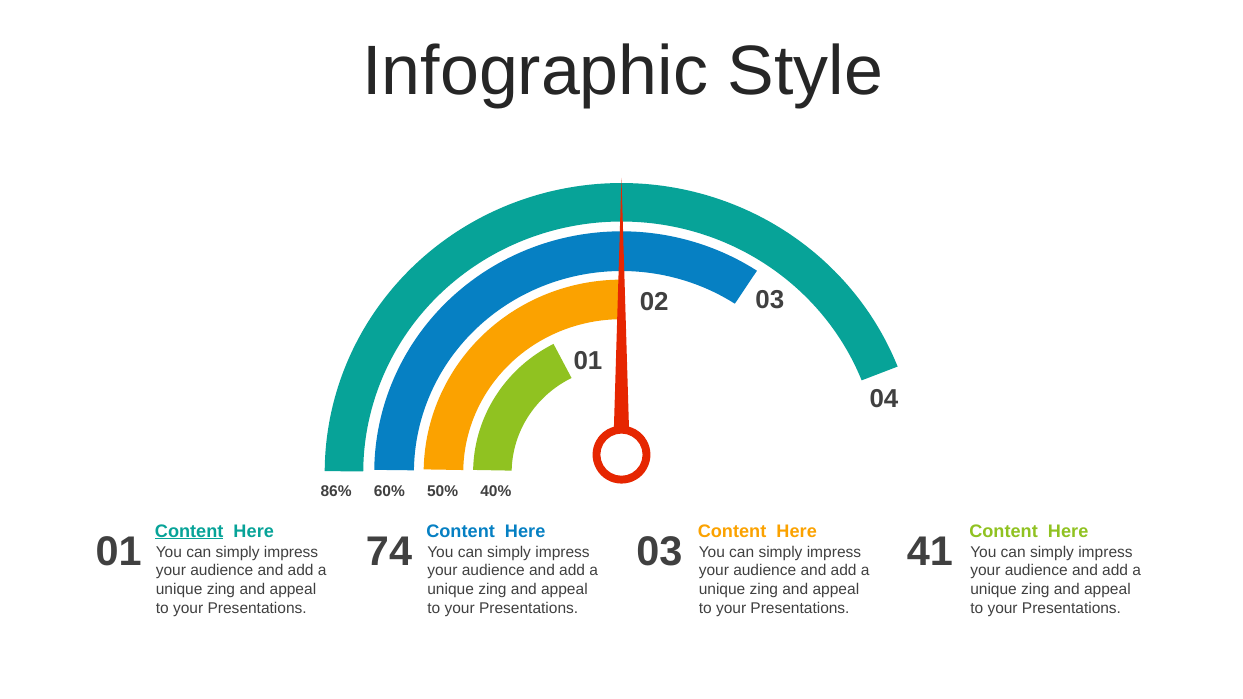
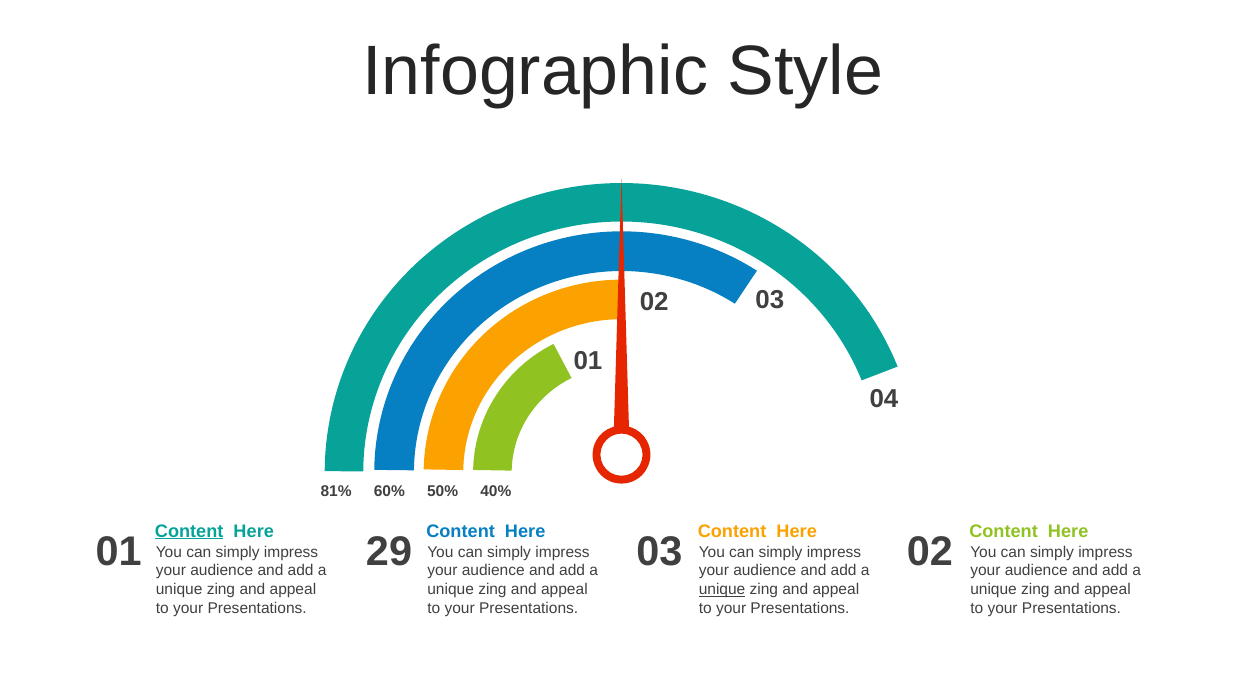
86%: 86% -> 81%
74: 74 -> 29
41 at (930, 552): 41 -> 02
unique at (722, 590) underline: none -> present
